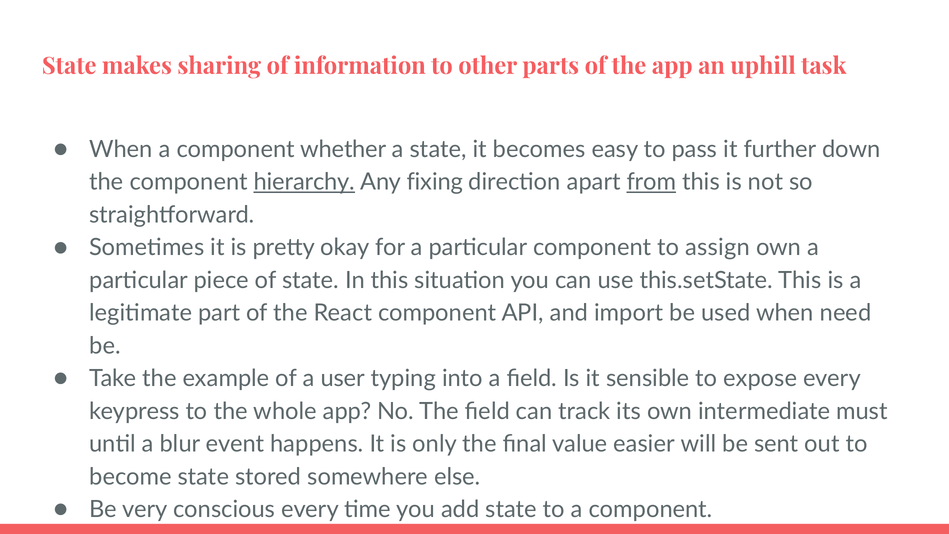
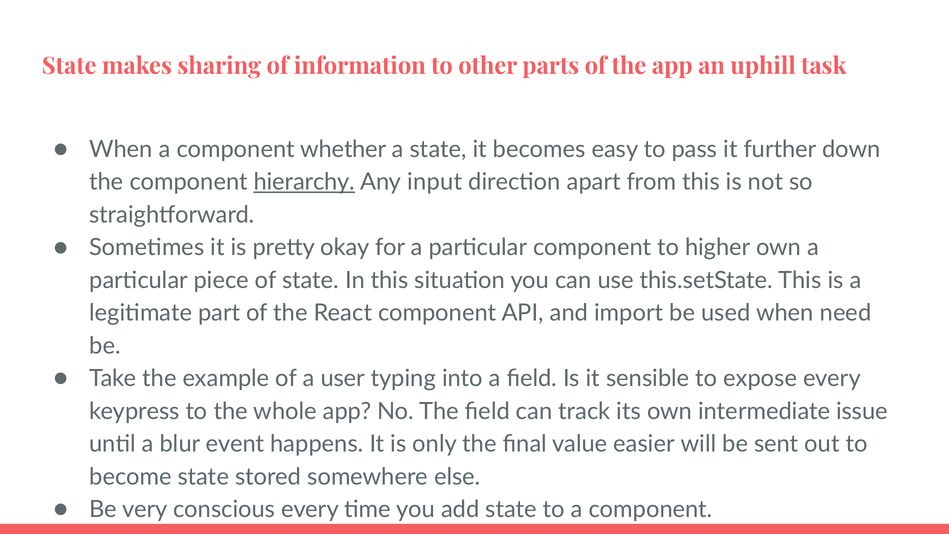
fixing: fixing -> input
from underline: present -> none
assign: assign -> higher
must: must -> issue
